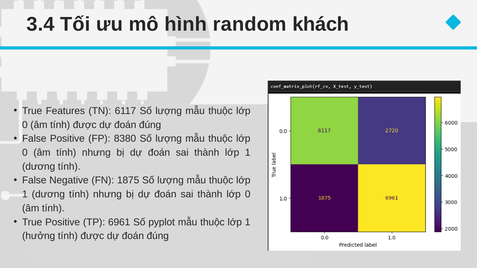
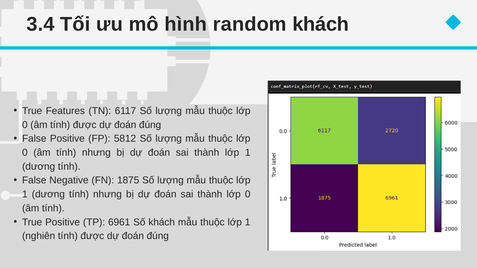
8380: 8380 -> 5812
Số pyplot: pyplot -> khách
hưởng: hưởng -> nghiên
